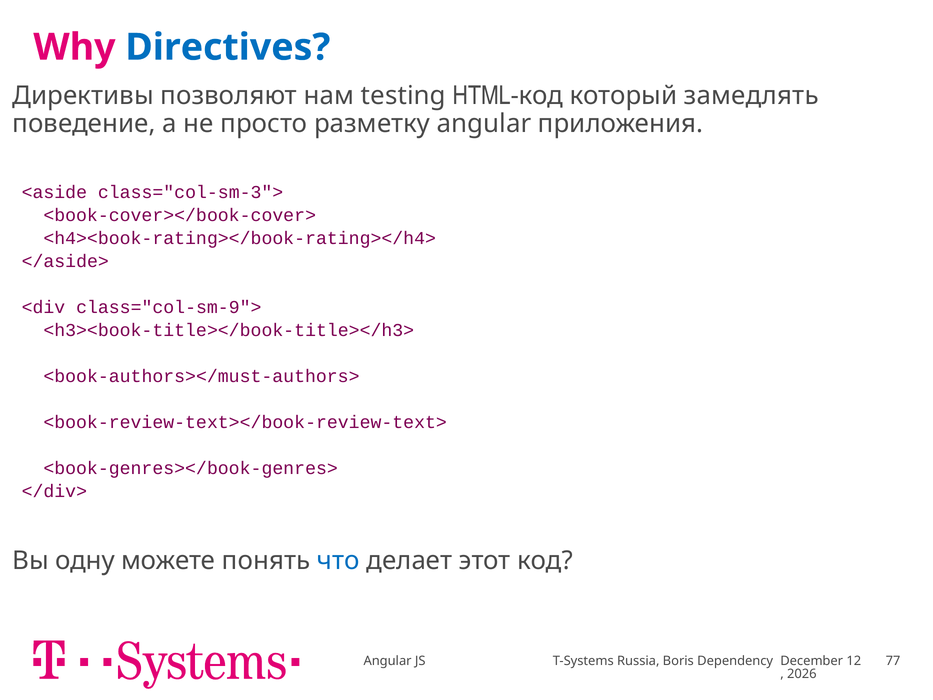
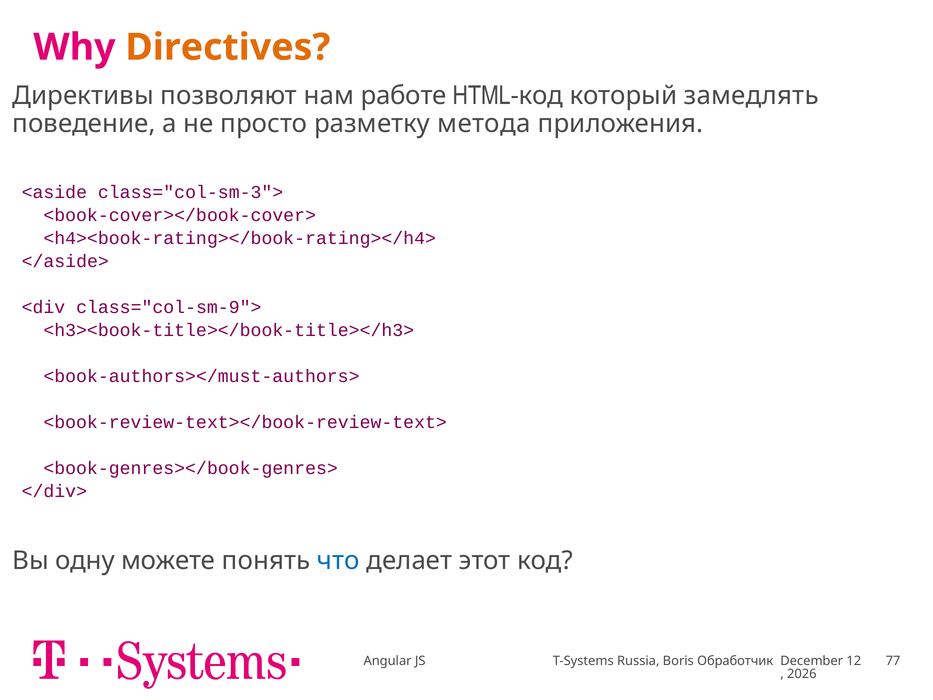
Directives colour: blue -> orange
testing: testing -> работе
разметку angular: angular -> метода
Dependency: Dependency -> Обработчик
